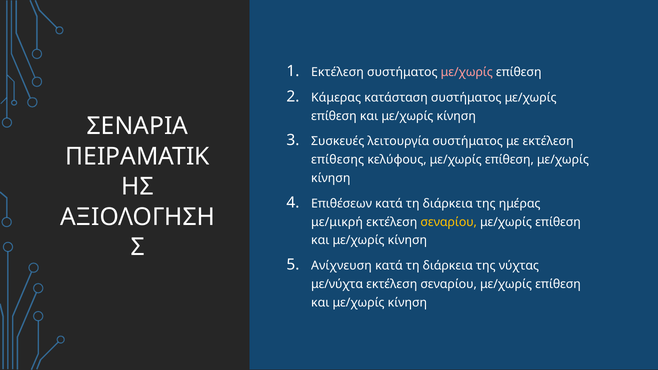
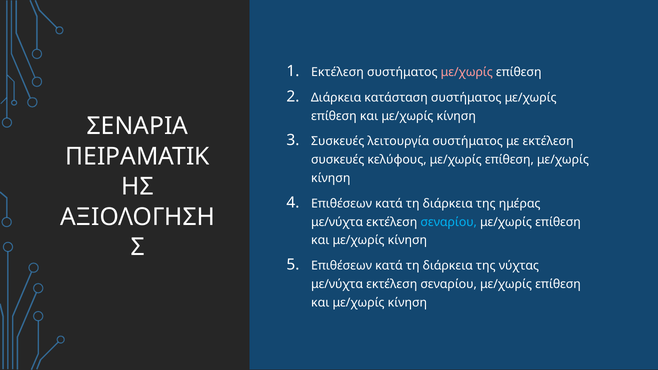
Κάμερας at (336, 98): Κάμερας -> Διάρκεια
επίθεσης at (338, 160): επίθεσης -> συσκευές
με/μικρή at (337, 222): με/μικρή -> με/νύχτα
σεναρίου at (449, 222) colour: yellow -> light blue
Ανίχνευση at (341, 266): Ανίχνευση -> Επιθέσεων
